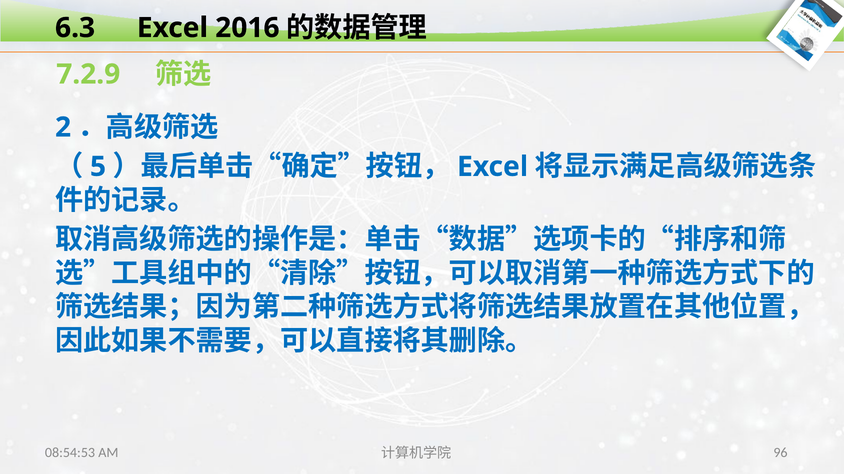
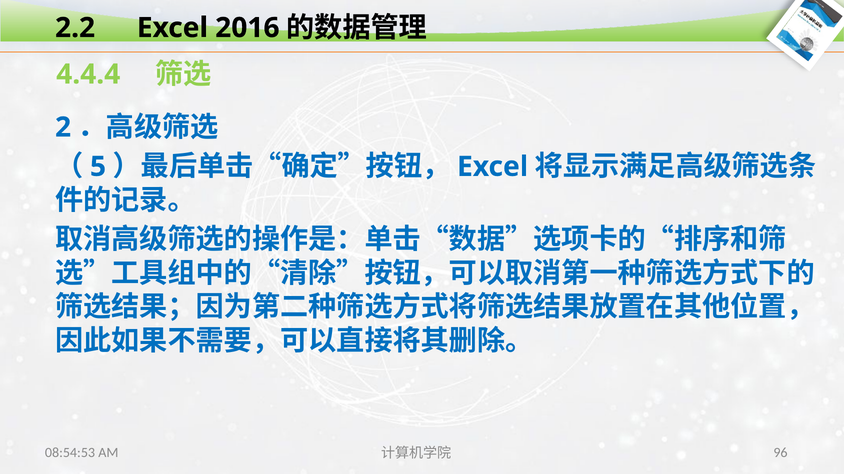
6.3: 6.3 -> 2.2
7.2.9: 7.2.9 -> 4.4.4
